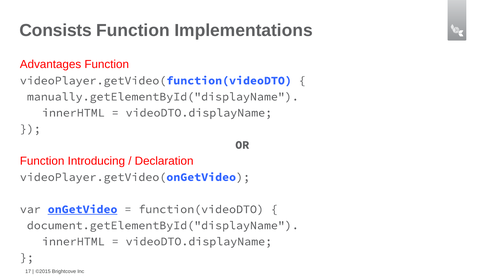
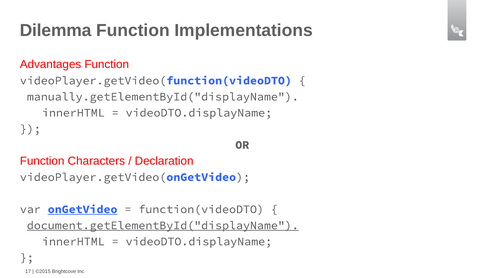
Consists: Consists -> Dilemma
Introducing: Introducing -> Characters
document.getElementById("displayName underline: none -> present
